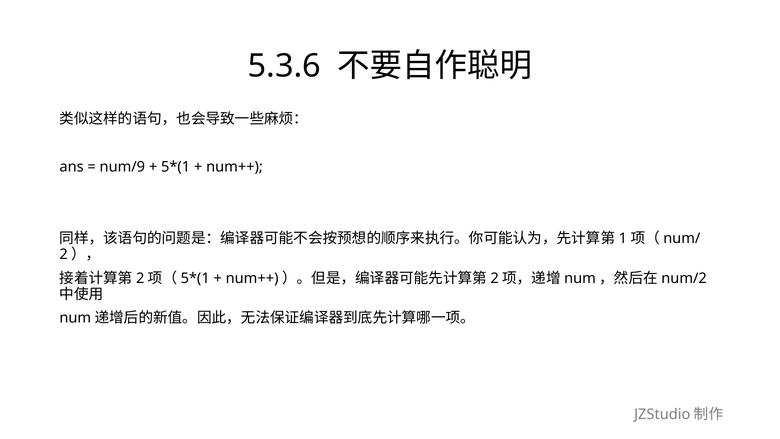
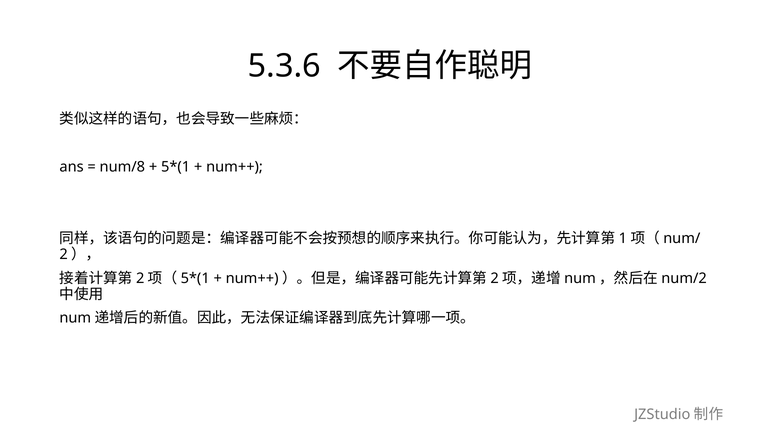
num/9: num/9 -> num/8
